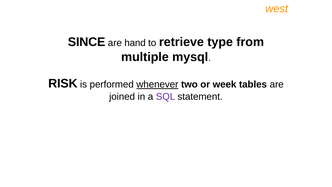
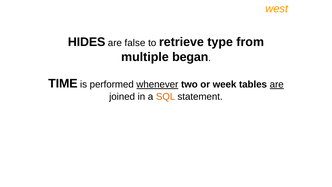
SINCE: SINCE -> HIDES
hand: hand -> false
mysql: mysql -> began
RISK: RISK -> TIME
are at (277, 84) underline: none -> present
SQL colour: purple -> orange
